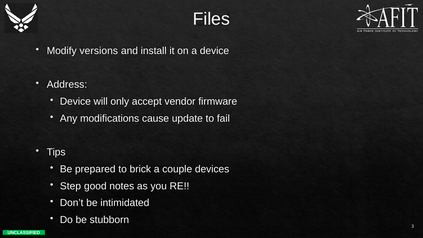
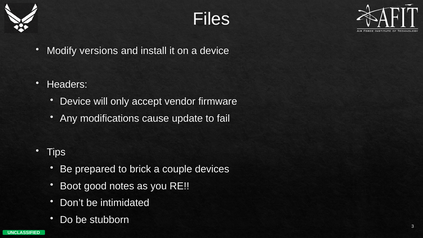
Address: Address -> Headers
Step: Step -> Boot
